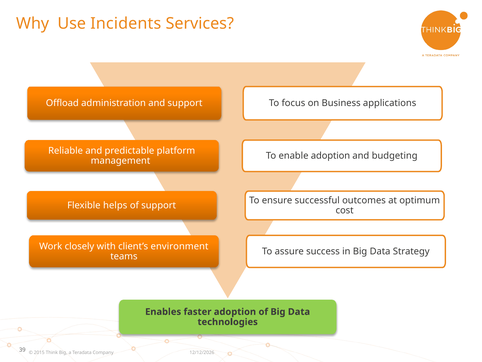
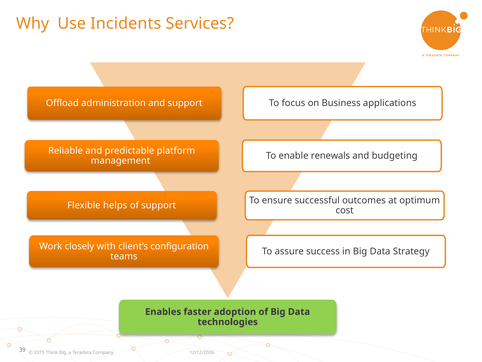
enable adoption: adoption -> renewals
environment: environment -> configuration
